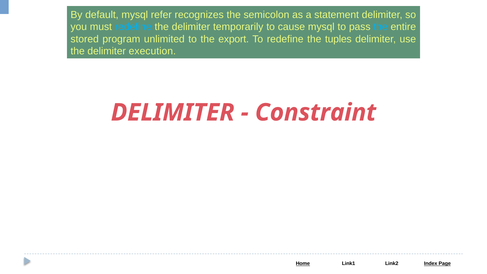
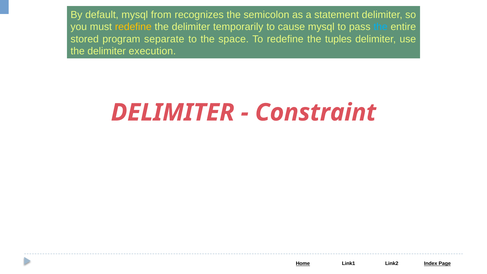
refer: refer -> from
redefine at (133, 27) colour: light blue -> yellow
unlimited: unlimited -> separate
export: export -> space
